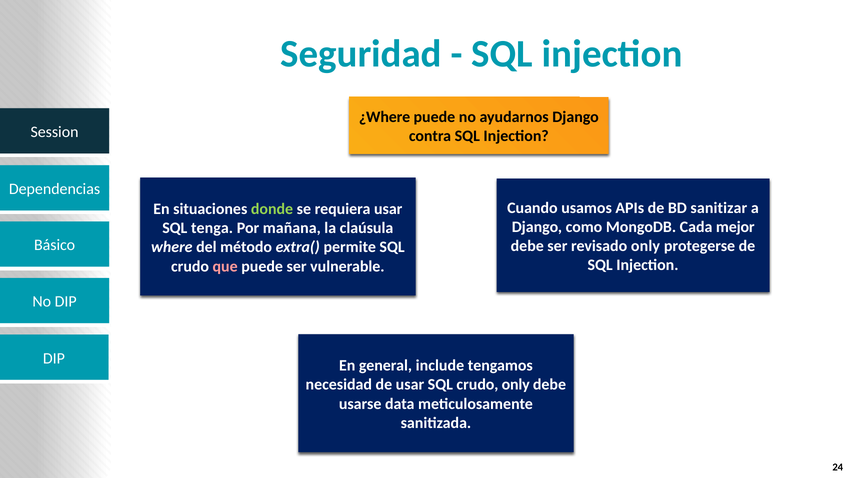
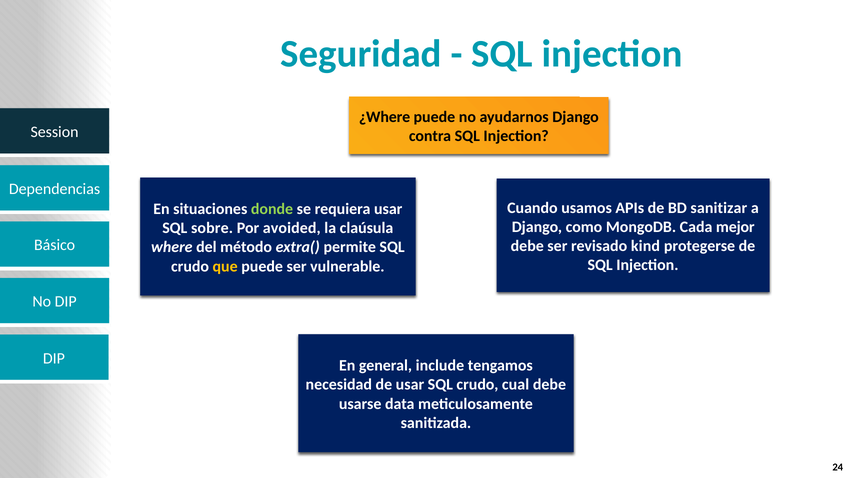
tenga: tenga -> sobre
mañana: mañana -> avoided
only at (645, 246): only -> kind
que colour: pink -> yellow
crudo only: only -> cual
